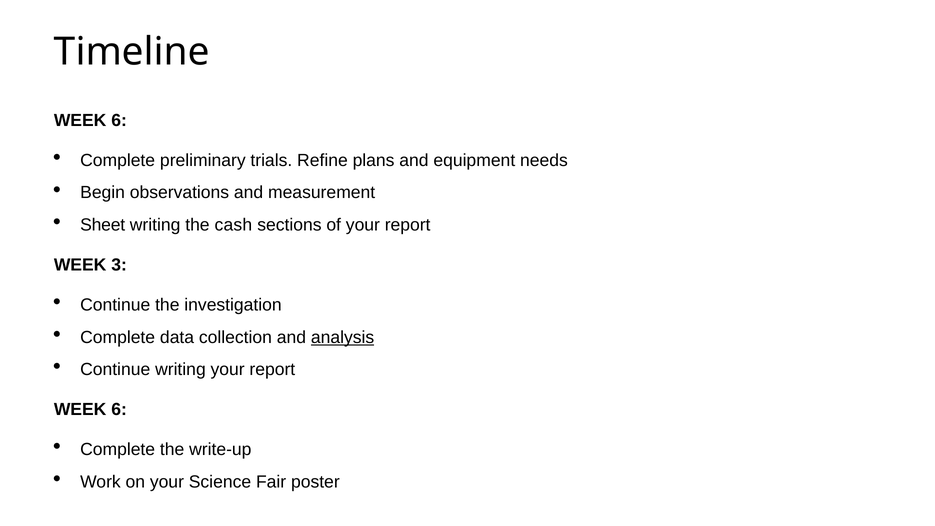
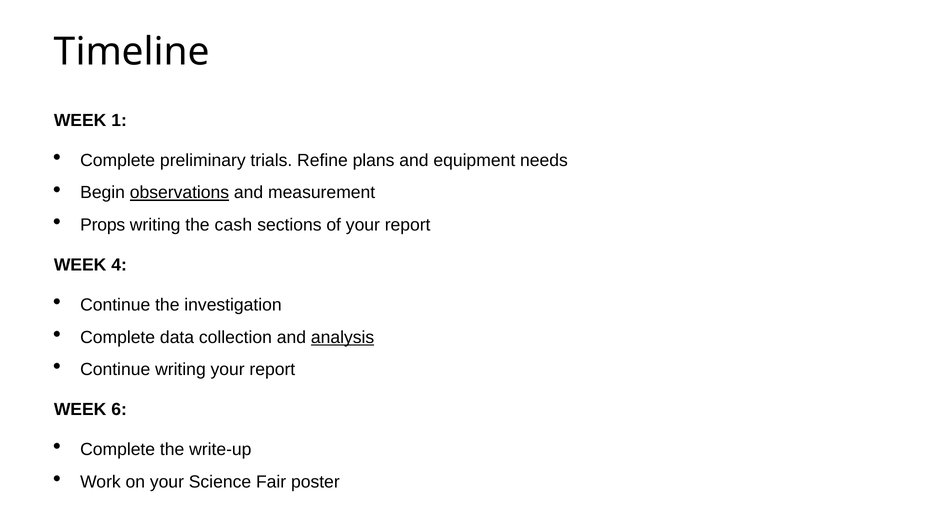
6 at (119, 120): 6 -> 1
observations underline: none -> present
Sheet: Sheet -> Props
3: 3 -> 4
